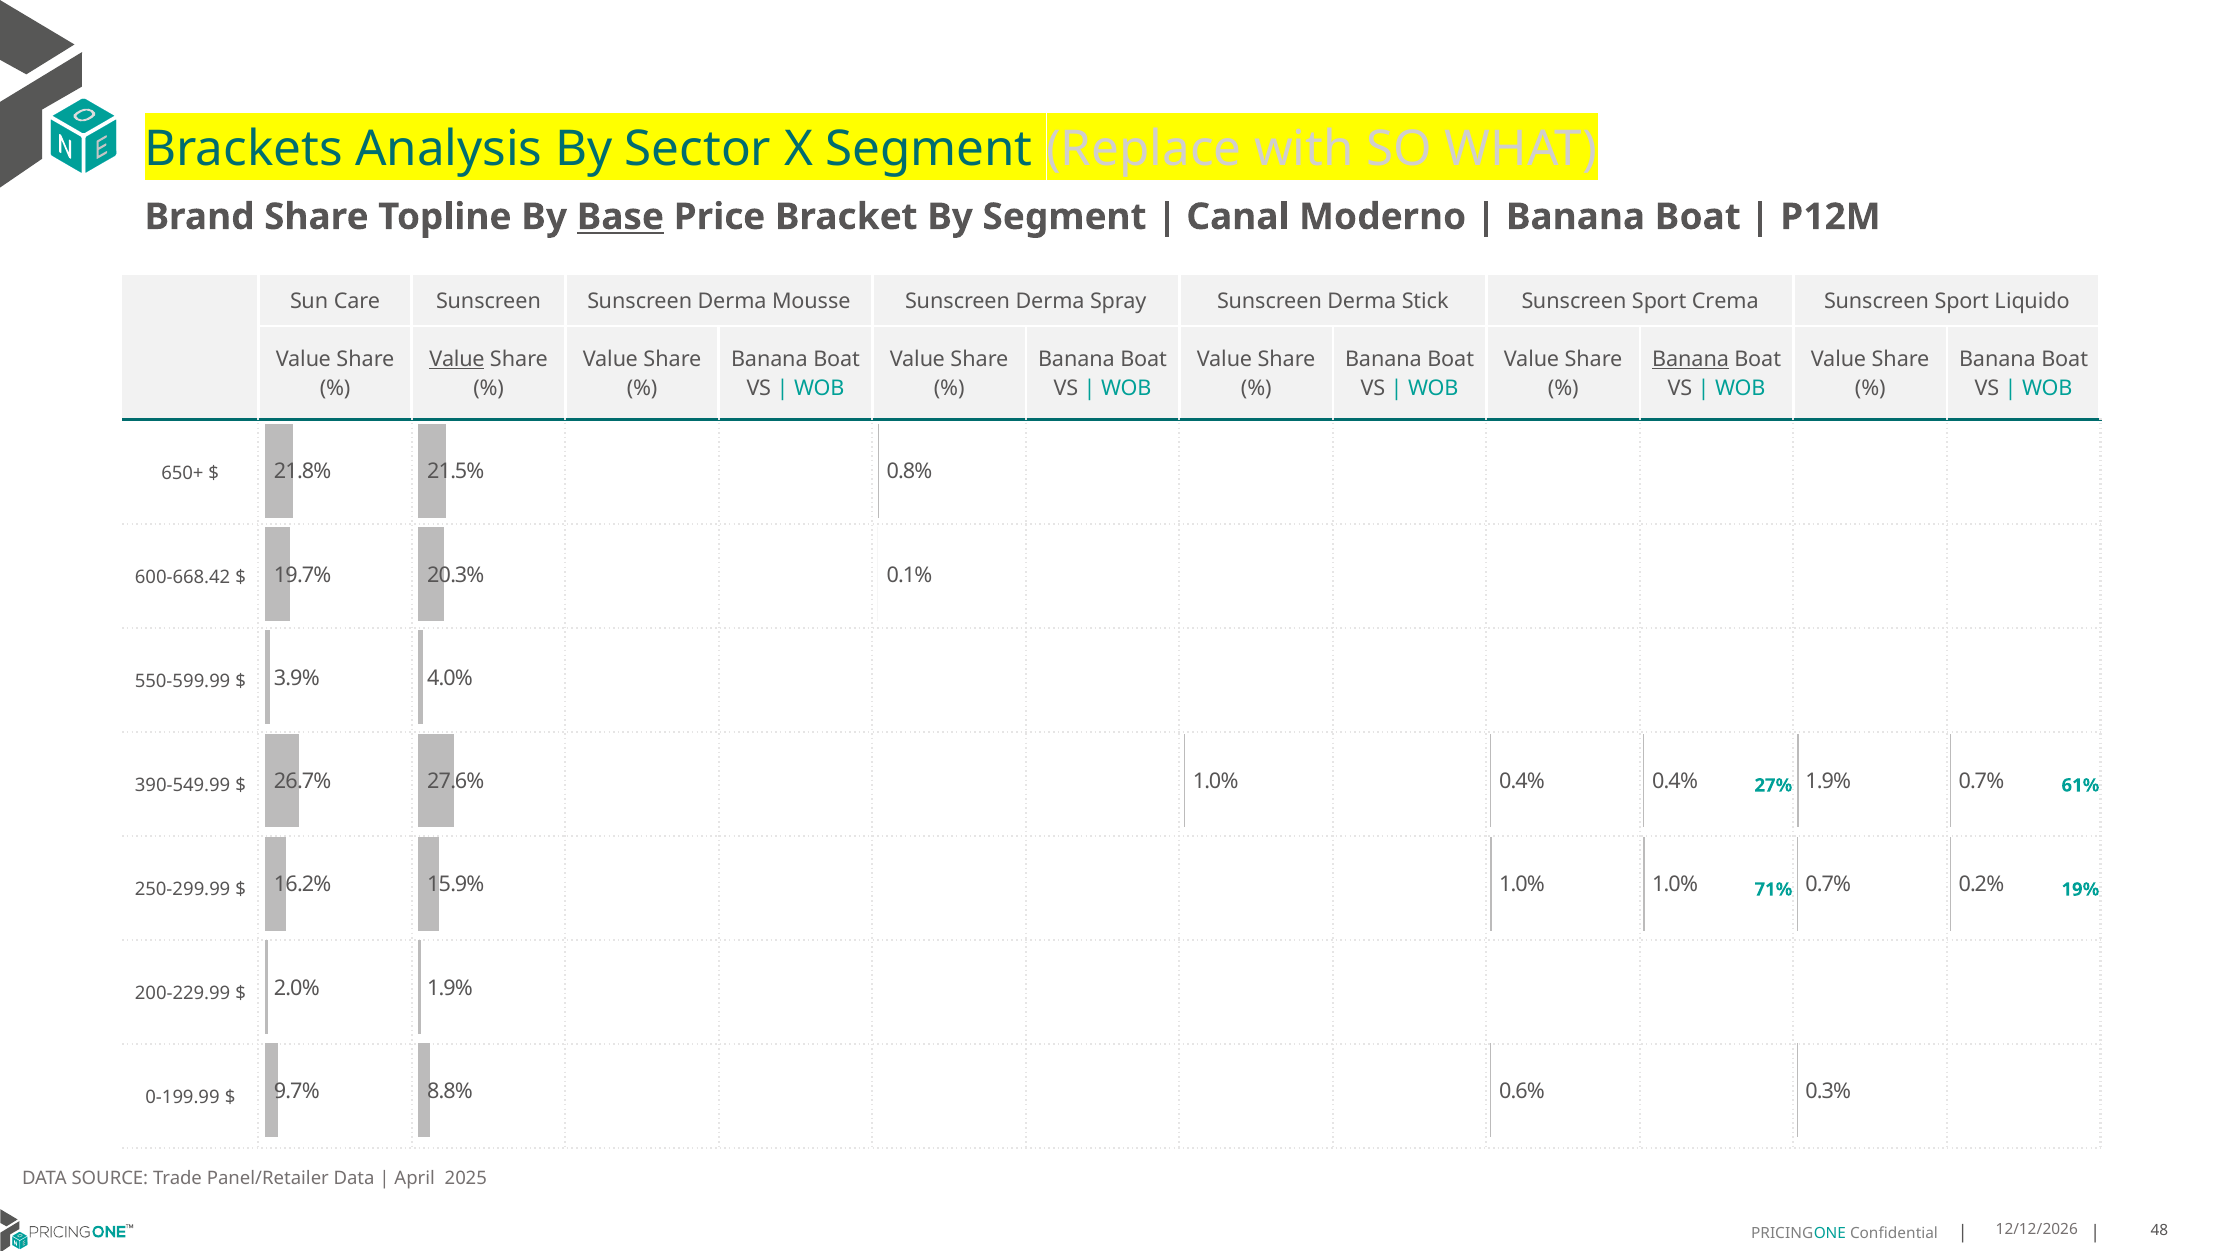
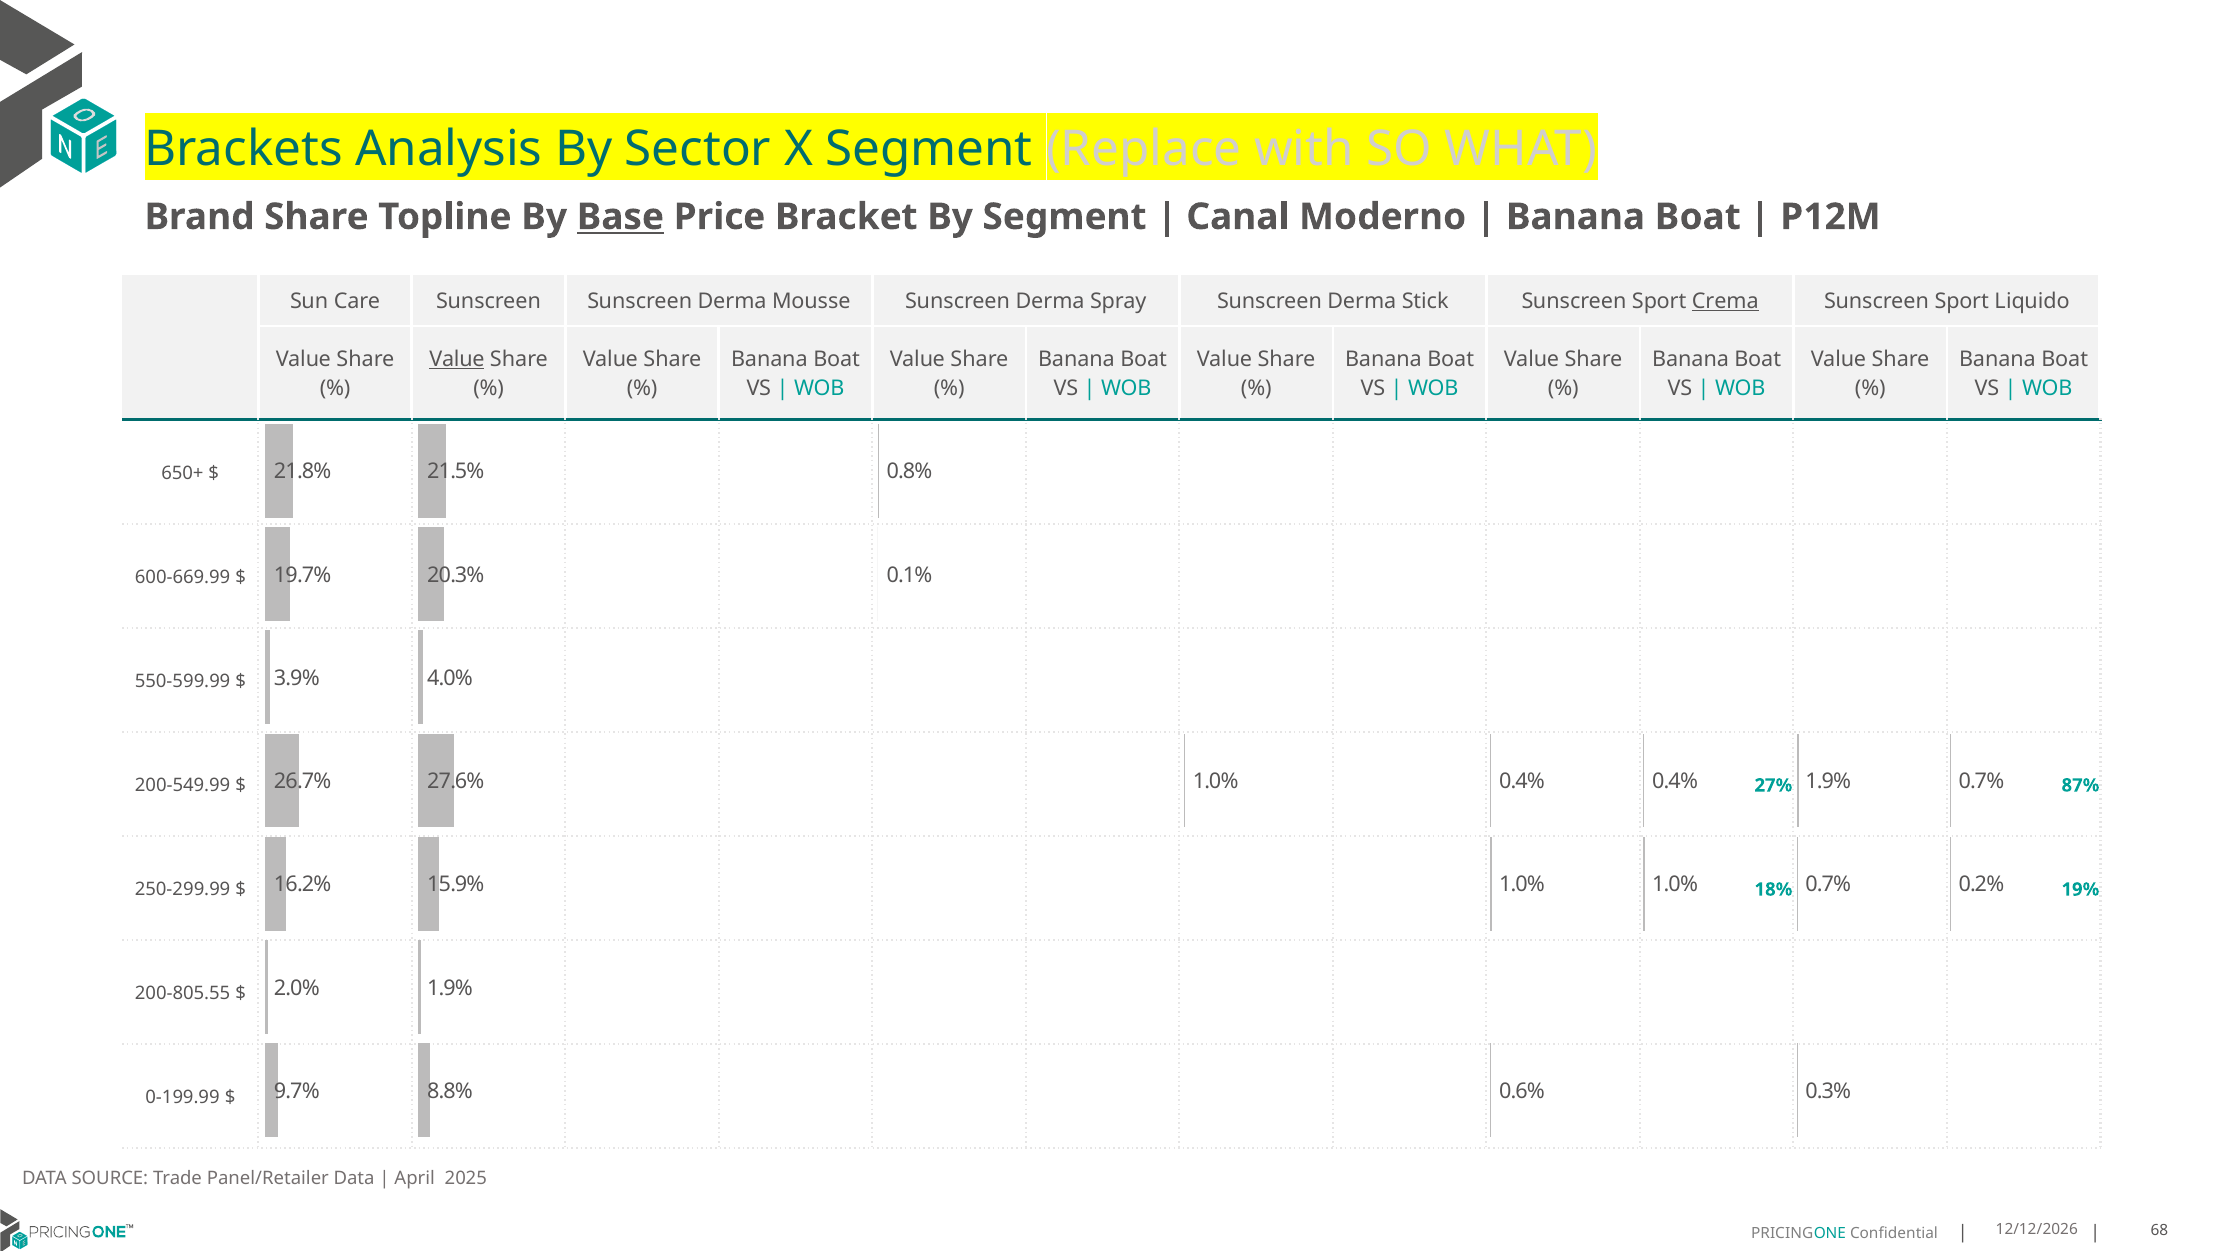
Crema underline: none -> present
Banana at (1691, 359) underline: present -> none
600-668.42: 600-668.42 -> 600-669.99
390-549.99: 390-549.99 -> 200-549.99
61%: 61% -> 87%
71%: 71% -> 18%
200-229.99: 200-229.99 -> 200-805.55
48: 48 -> 68
